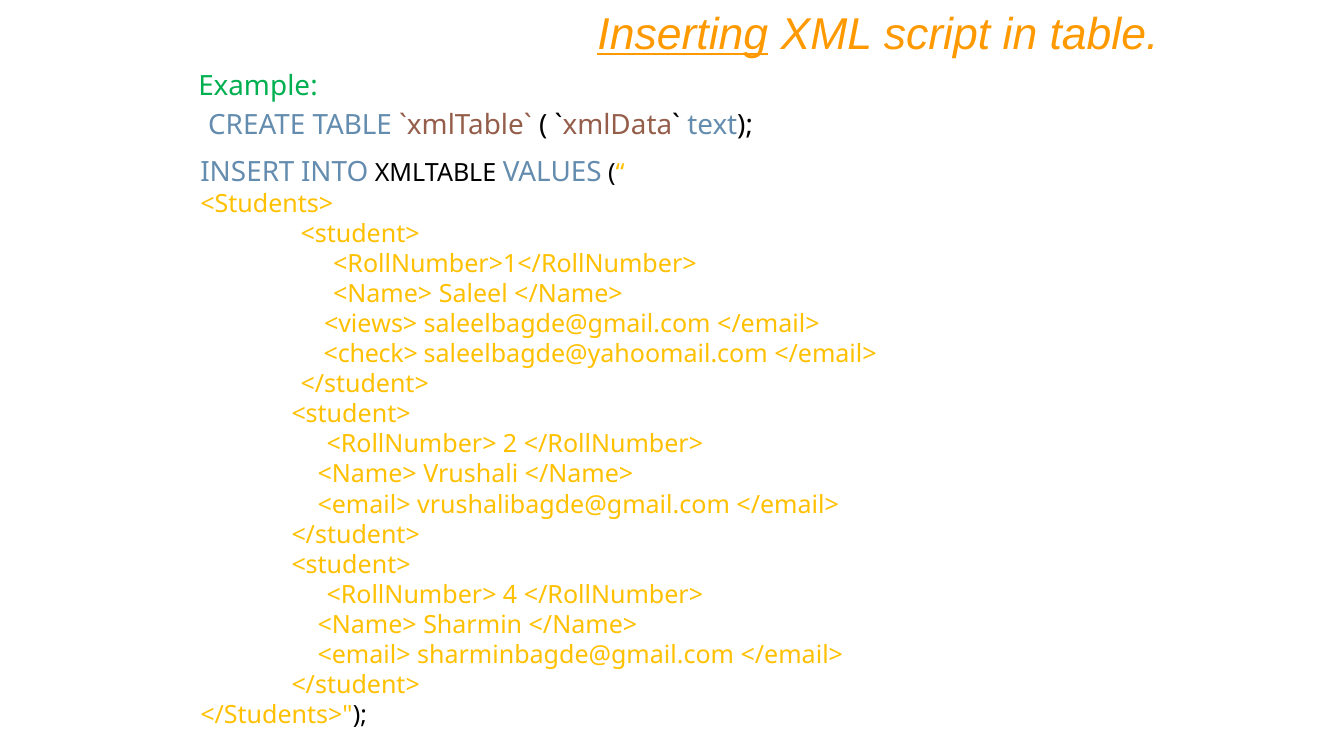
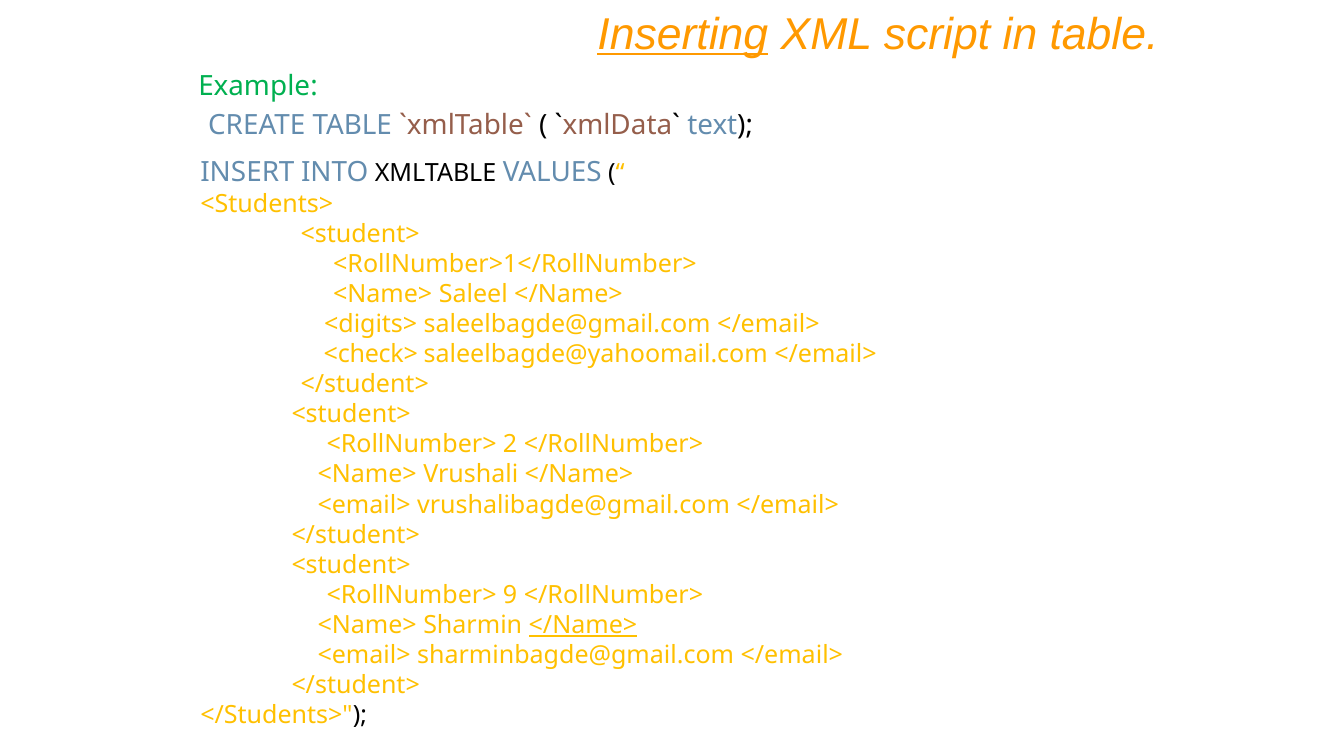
<views>: <views> -> <digits>
4: 4 -> 9
</Name> at (583, 625) underline: none -> present
